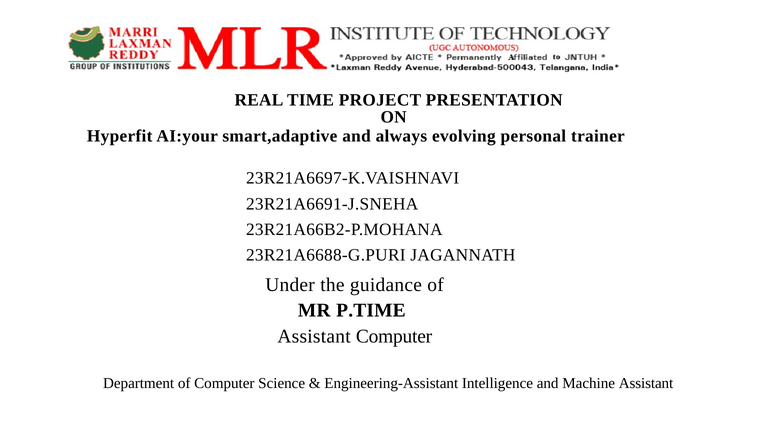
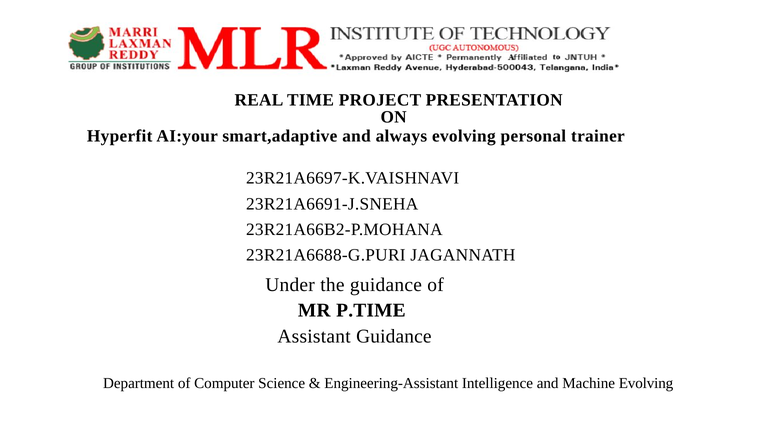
Assistant Computer: Computer -> Guidance
Machine Assistant: Assistant -> Evolving
